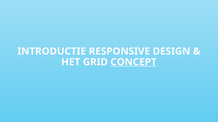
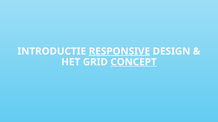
RESPONSIVE underline: none -> present
